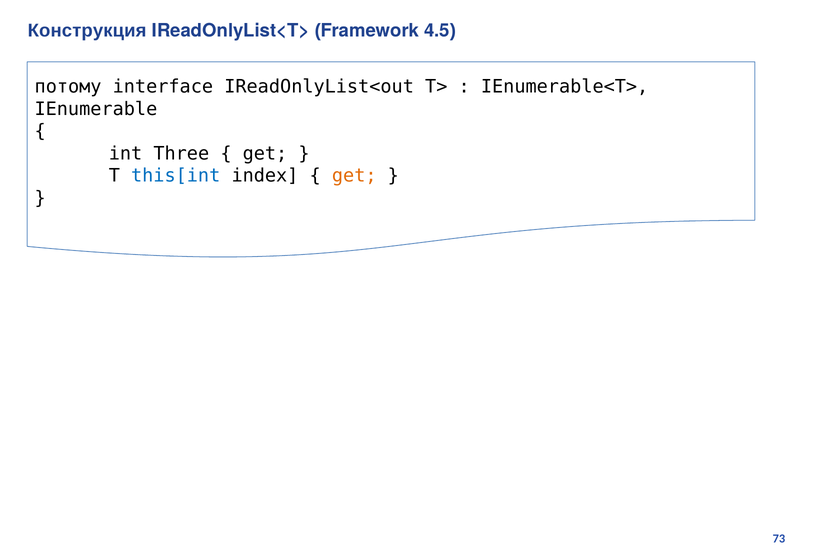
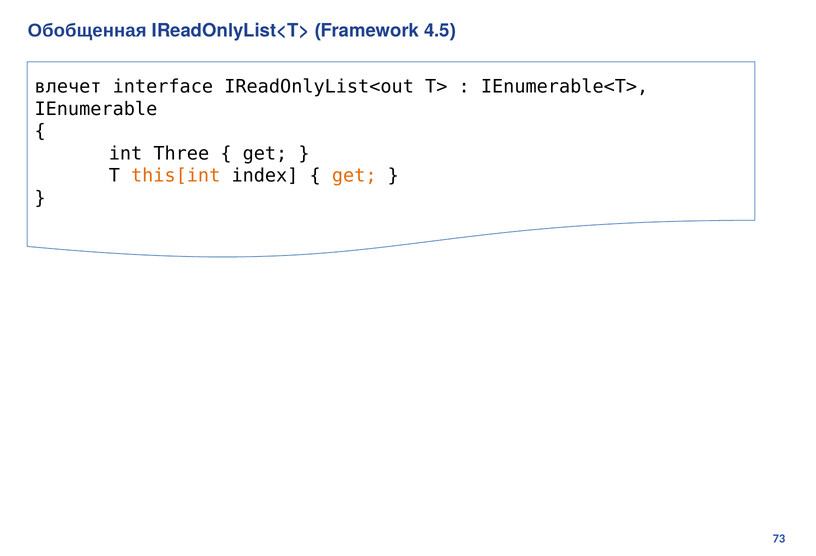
Конструкция: Конструкция -> Обобщенная
потому: потому -> влечет
this[int colour: blue -> orange
